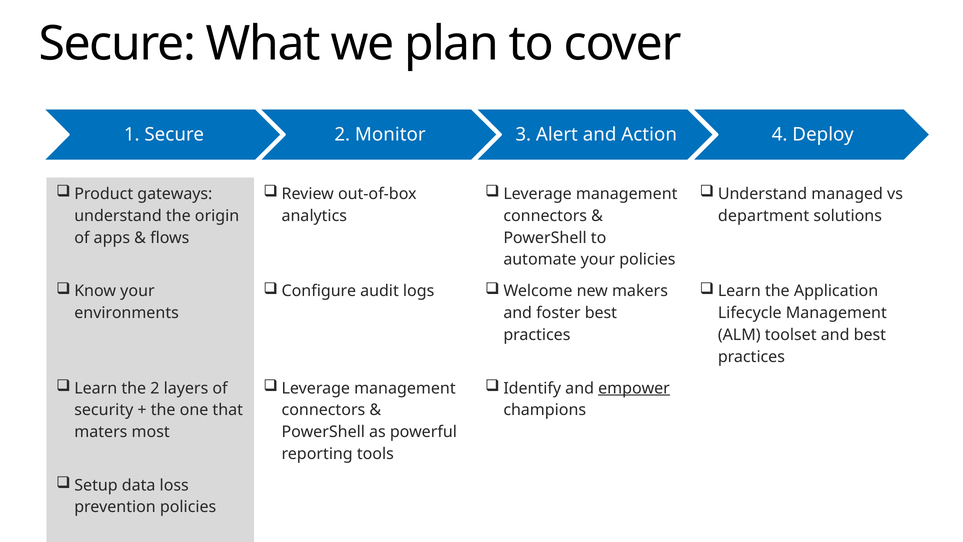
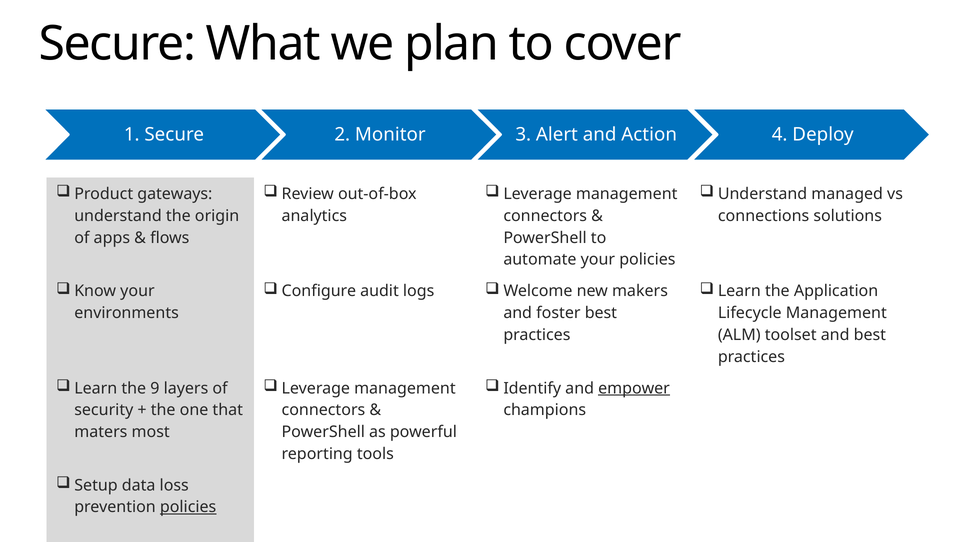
department: department -> connections
the 2: 2 -> 9
policies at (188, 507) underline: none -> present
